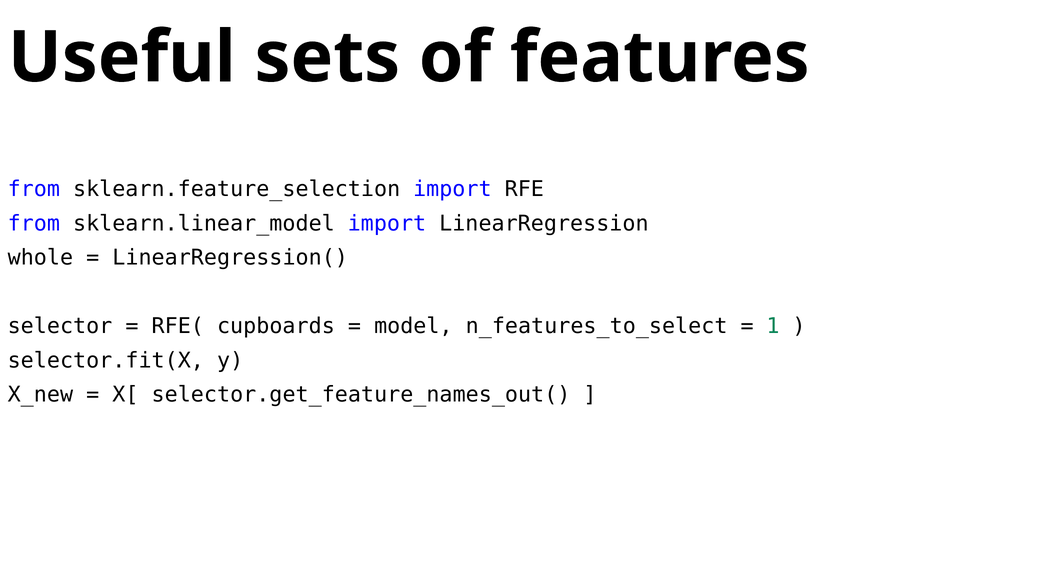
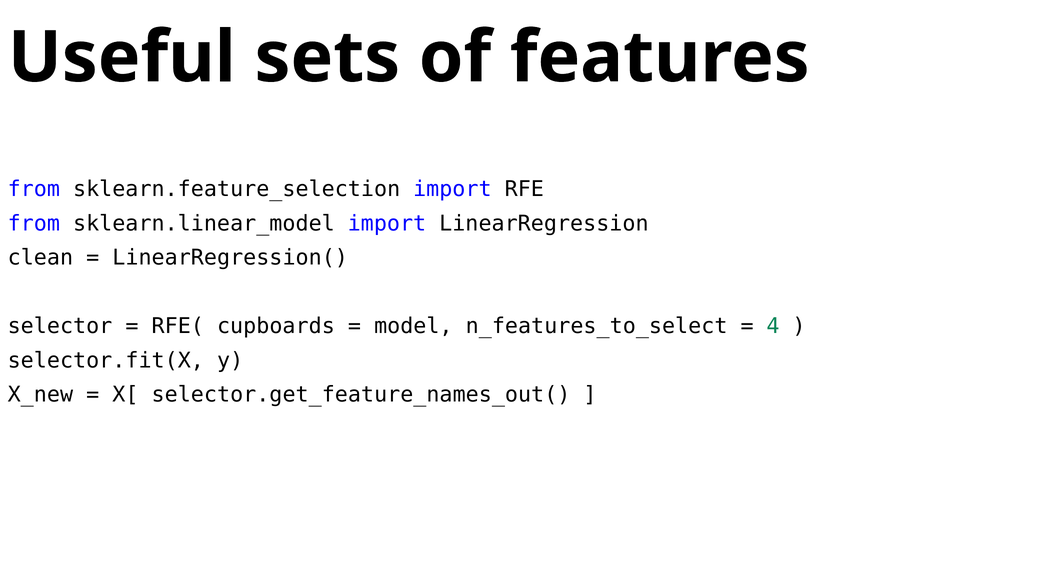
whole: whole -> clean
1: 1 -> 4
